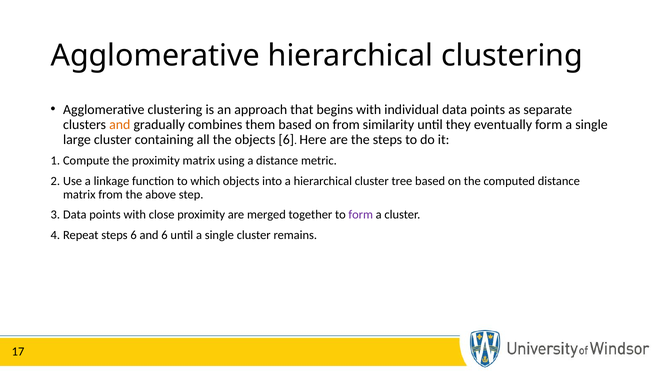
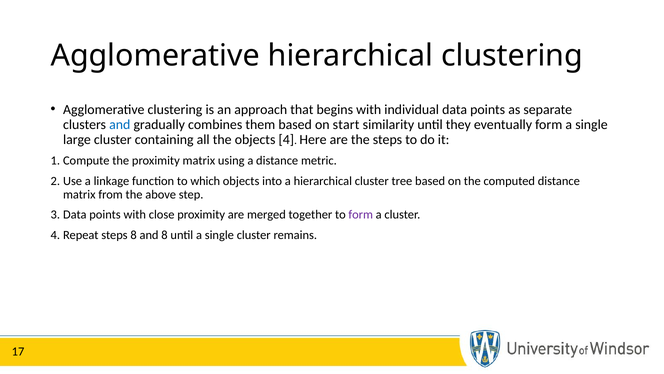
and at (120, 124) colour: orange -> blue
on from: from -> start
objects 6: 6 -> 4
steps 6: 6 -> 8
and 6: 6 -> 8
